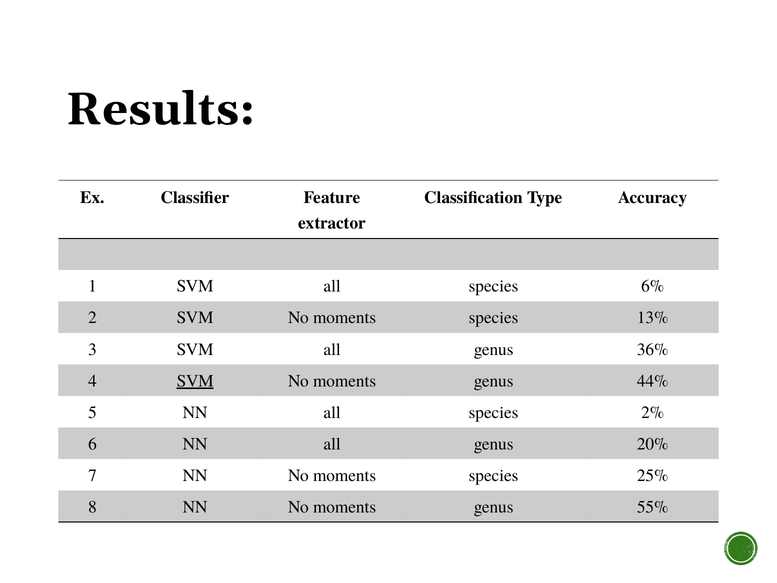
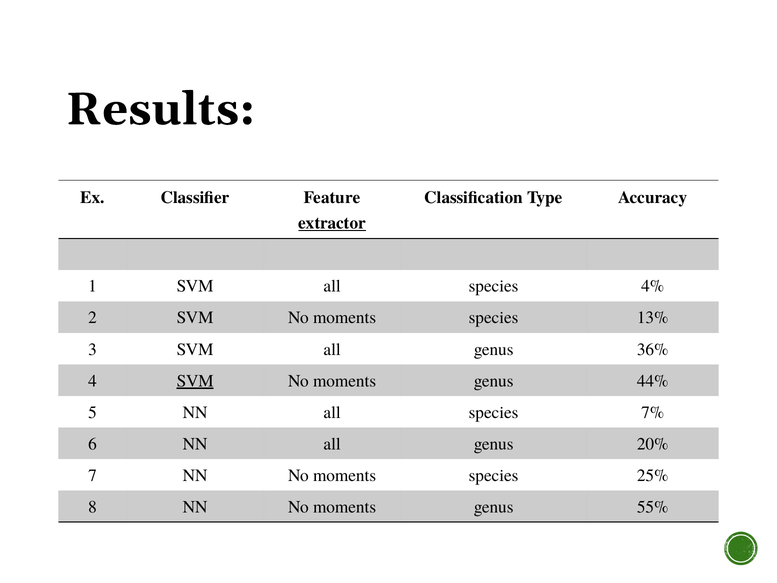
extractor underline: none -> present
6%: 6% -> 4%
2%: 2% -> 7%
